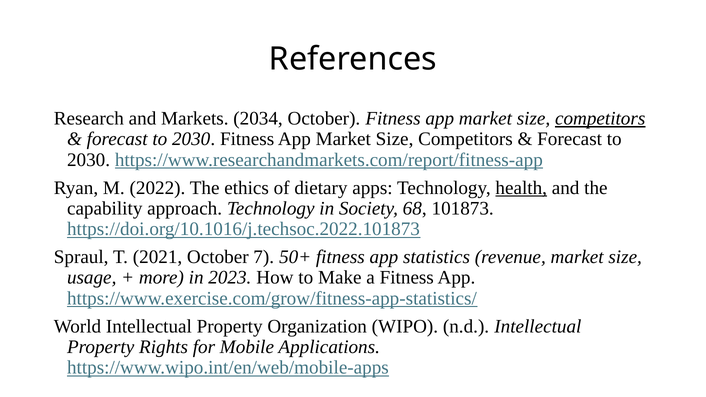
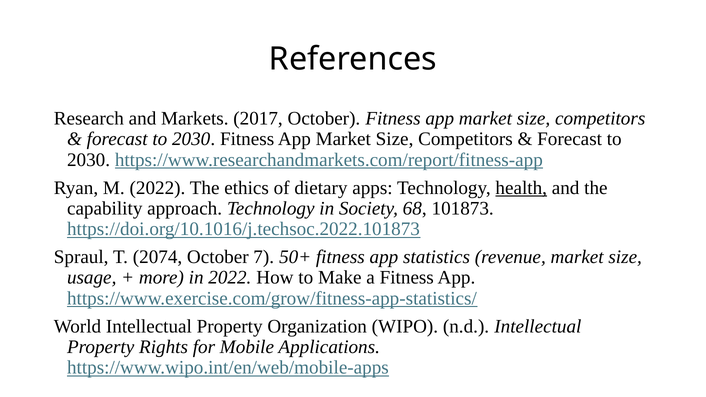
2034: 2034 -> 2017
competitors at (600, 119) underline: present -> none
2021: 2021 -> 2074
in 2023: 2023 -> 2022
